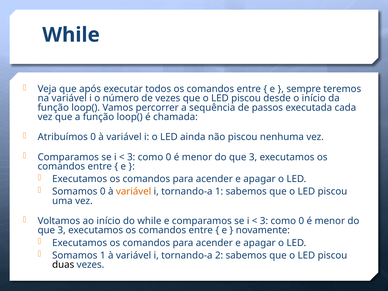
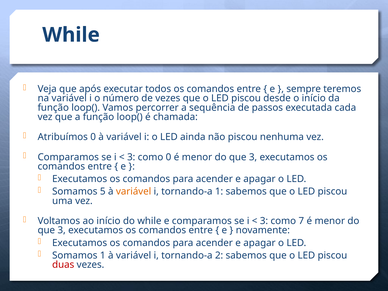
Somamos 0: 0 -> 5
0 at (301, 221): 0 -> 7
duas colour: black -> red
